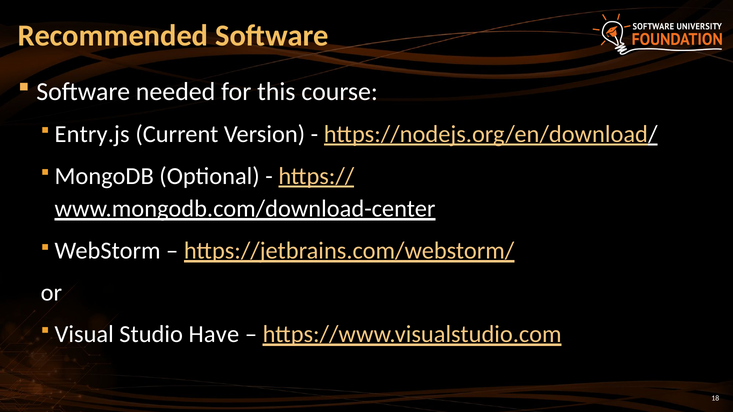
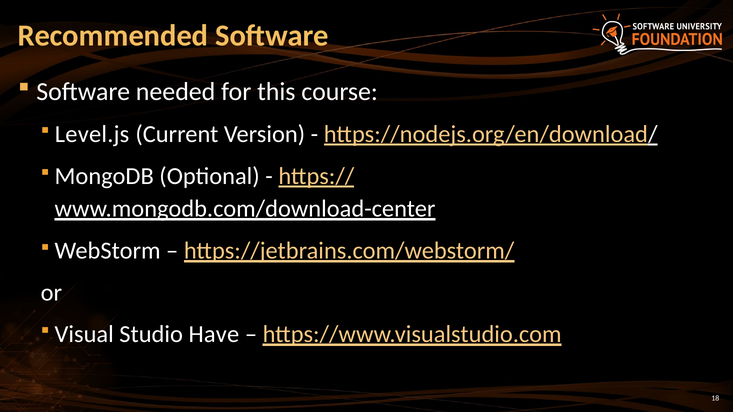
Entry.js: Entry.js -> Level.js
